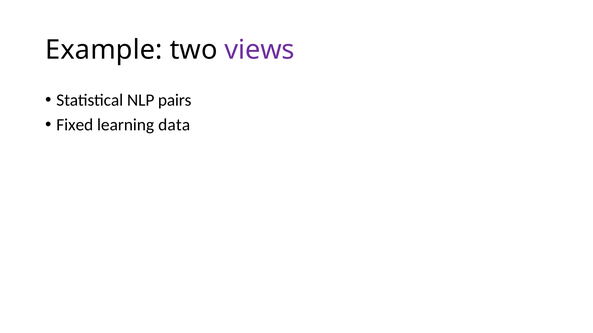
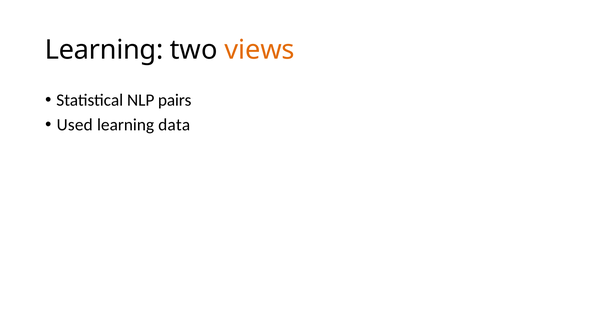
Example at (104, 50): Example -> Learning
views colour: purple -> orange
Fixed: Fixed -> Used
